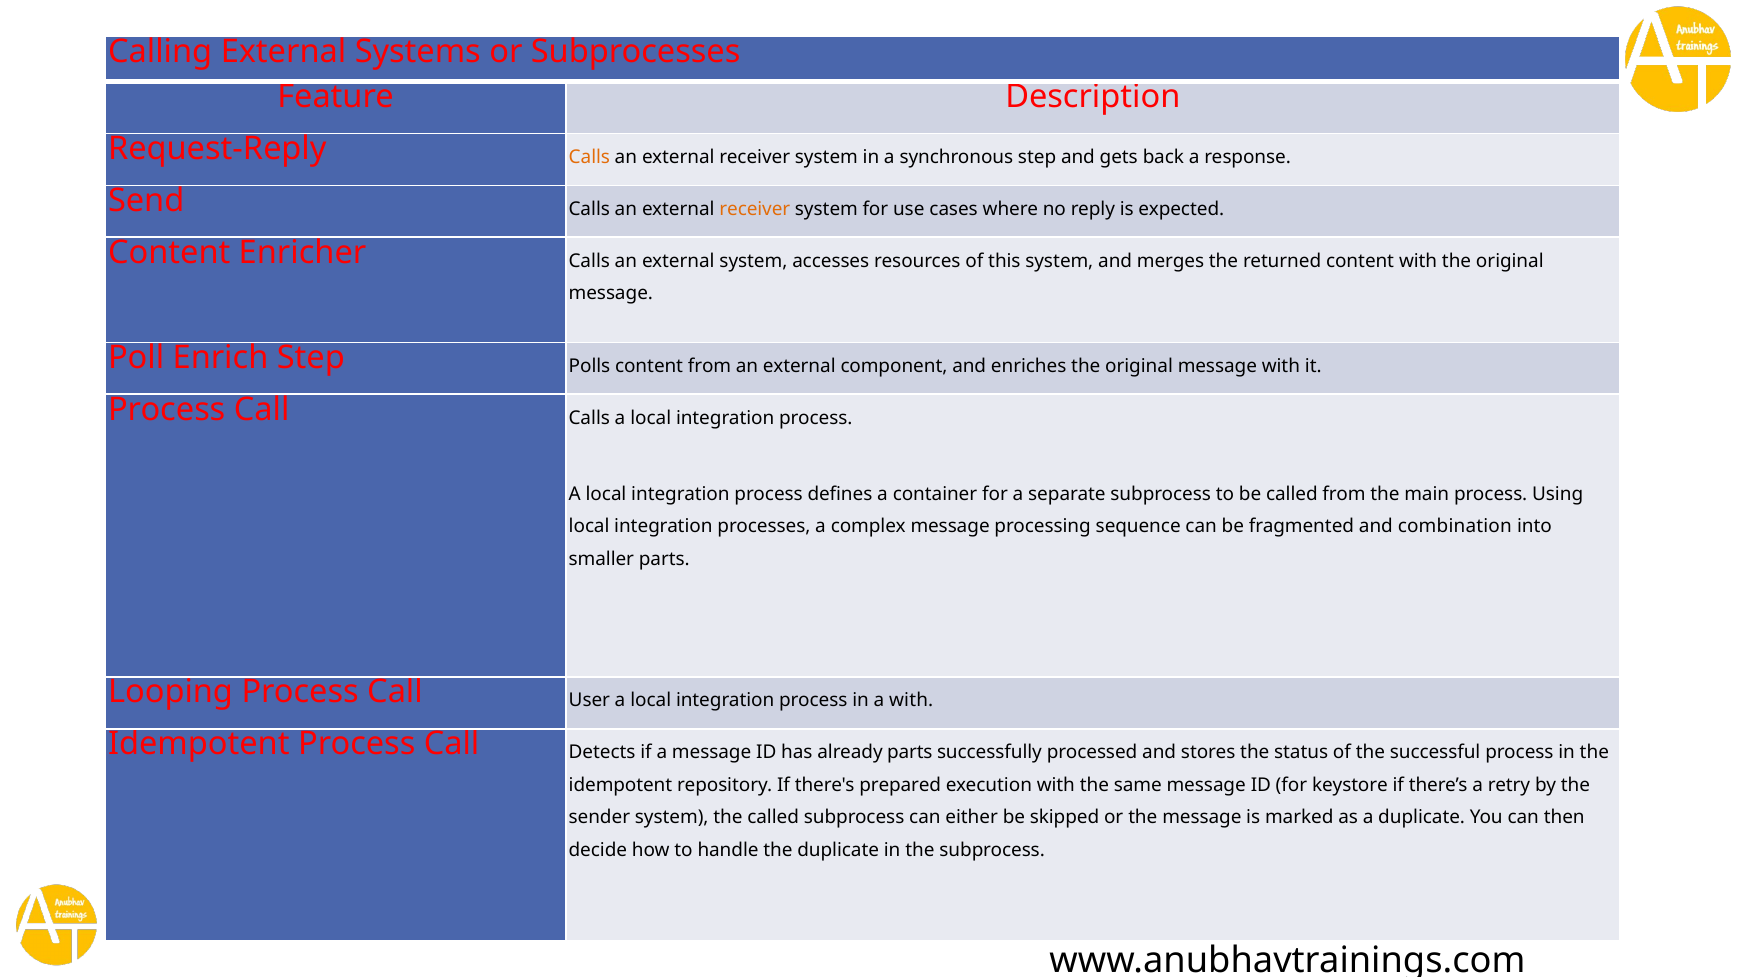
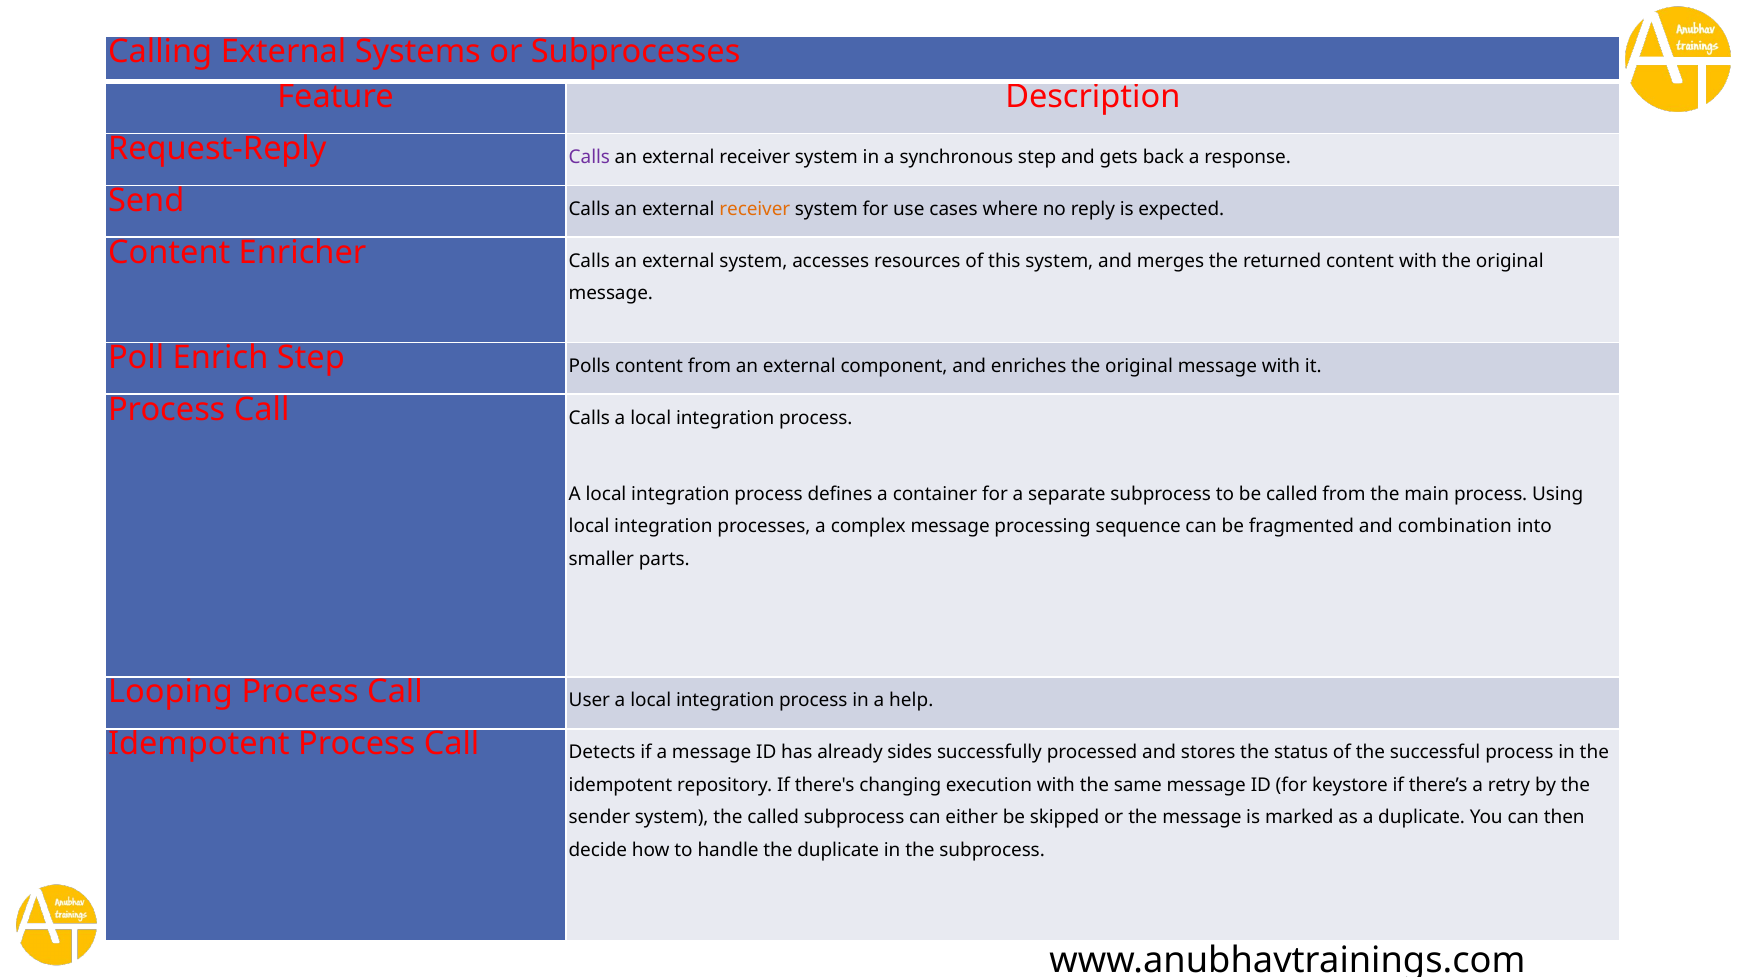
Calls at (589, 157) colour: orange -> purple
a with: with -> help
already parts: parts -> sides
prepared: prepared -> changing
